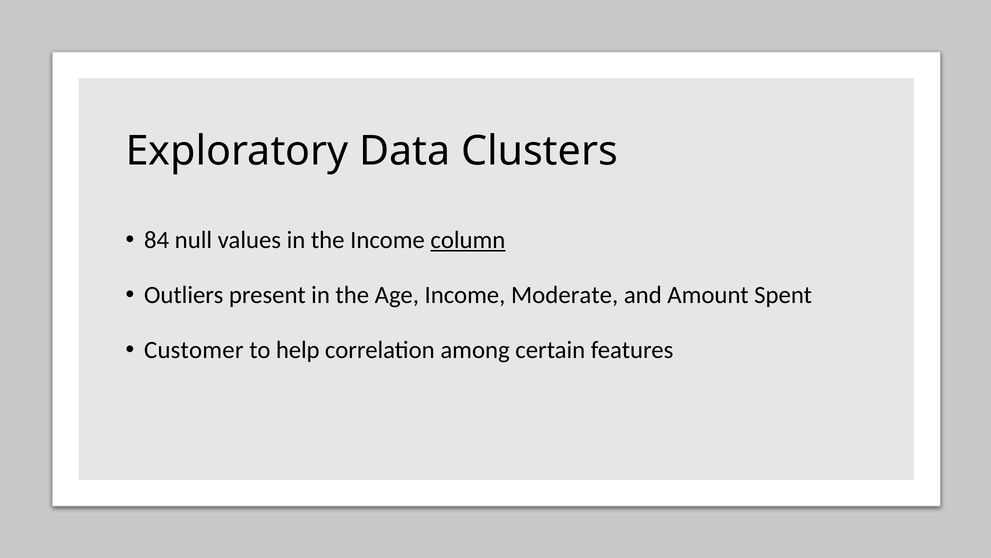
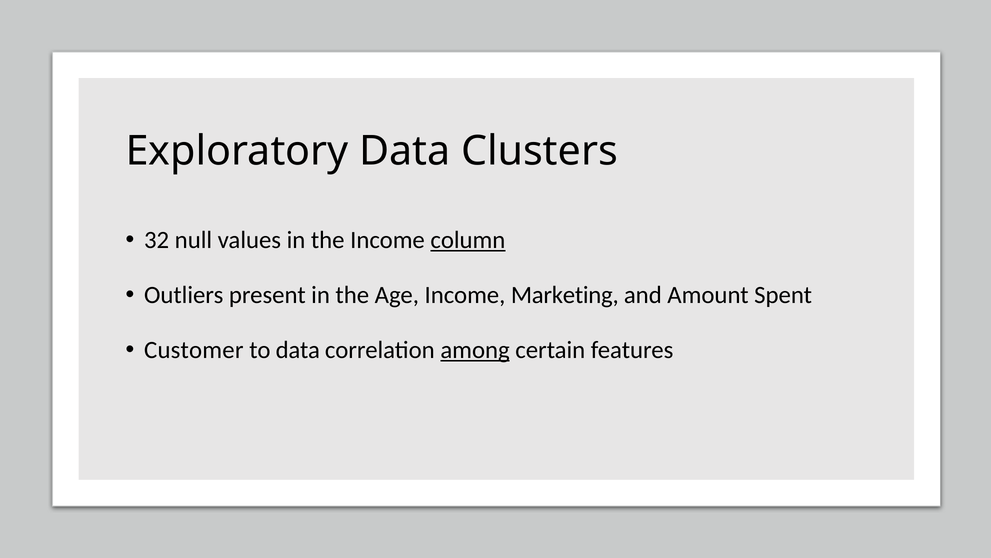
84: 84 -> 32
Moderate: Moderate -> Marketing
to help: help -> data
among underline: none -> present
